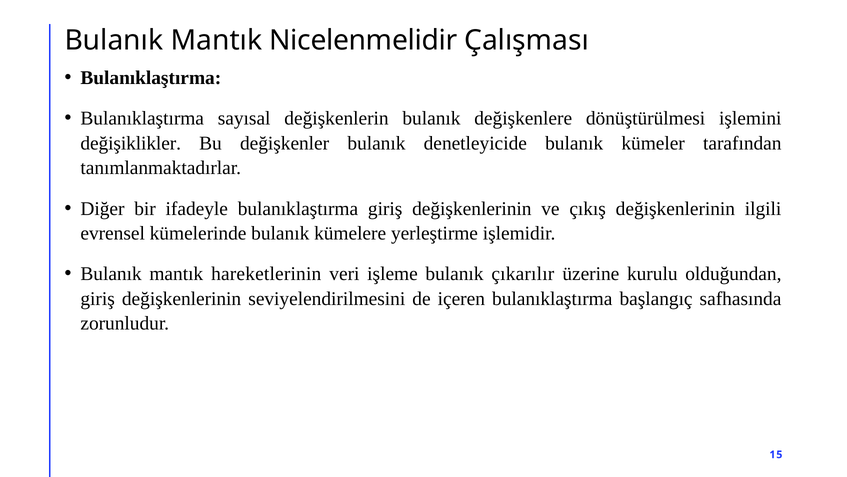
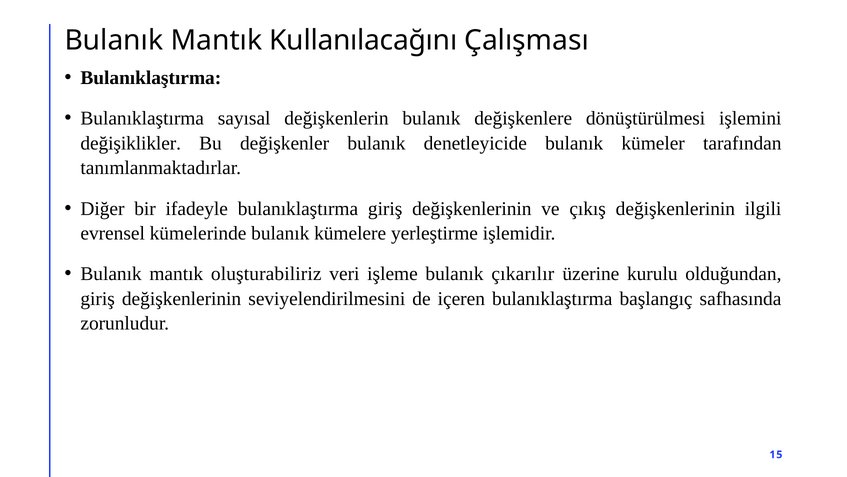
Nicelenmelidir: Nicelenmelidir -> Kullanılacağını
hareketlerinin: hareketlerinin -> oluşturabiliriz
